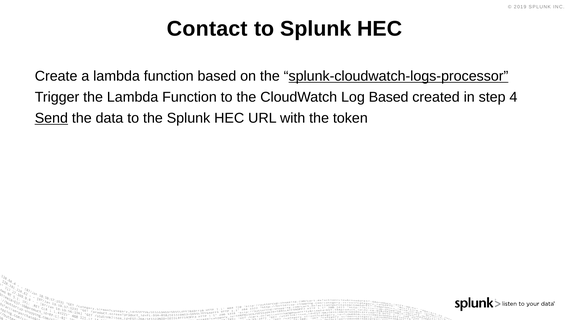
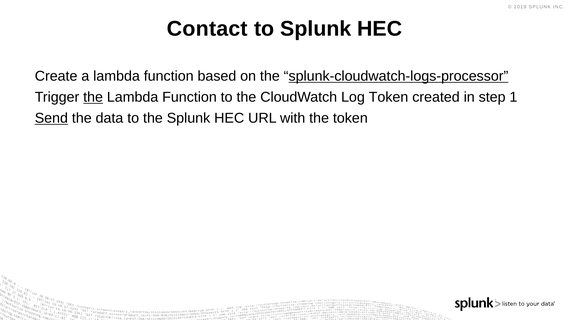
the at (93, 97) underline: none -> present
Log Based: Based -> Token
4: 4 -> 1
